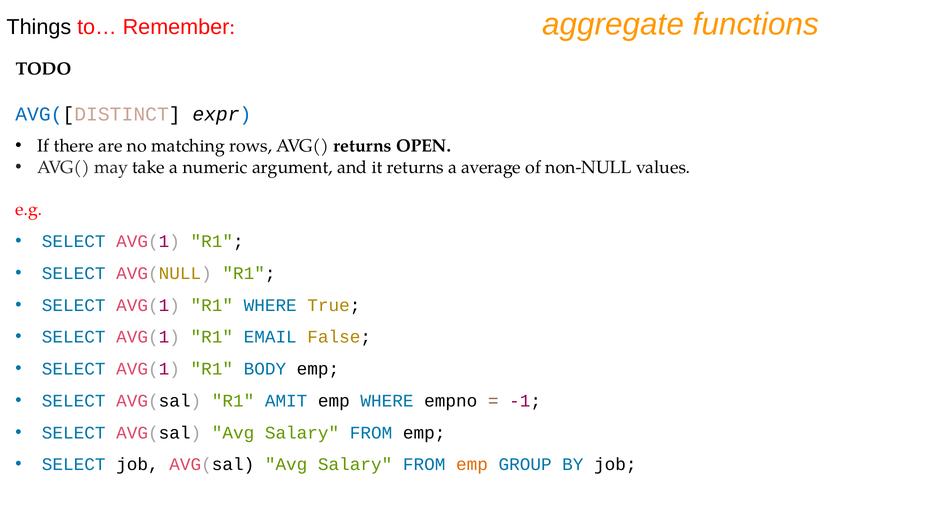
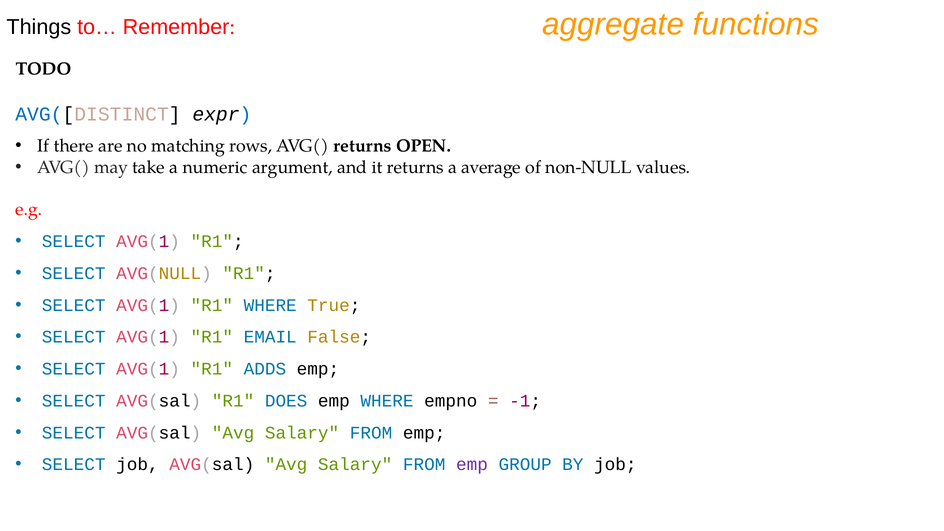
BODY: BODY -> ADDS
AMIT: AMIT -> DOES
emp at (472, 465) colour: orange -> purple
